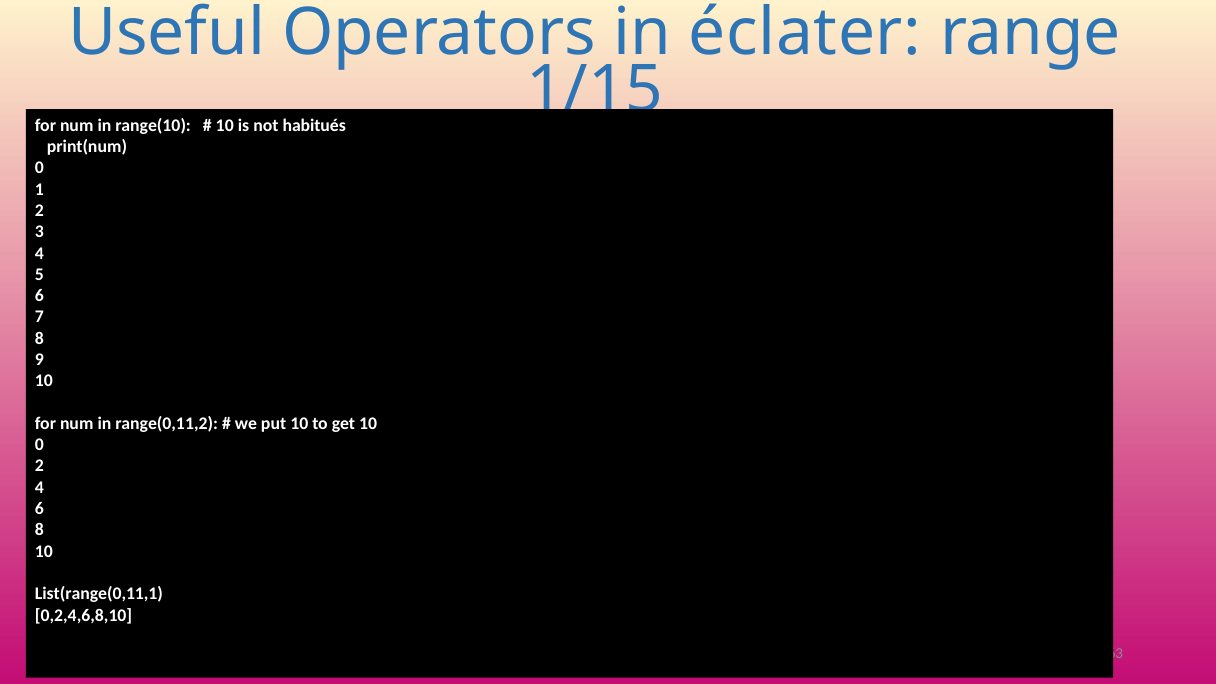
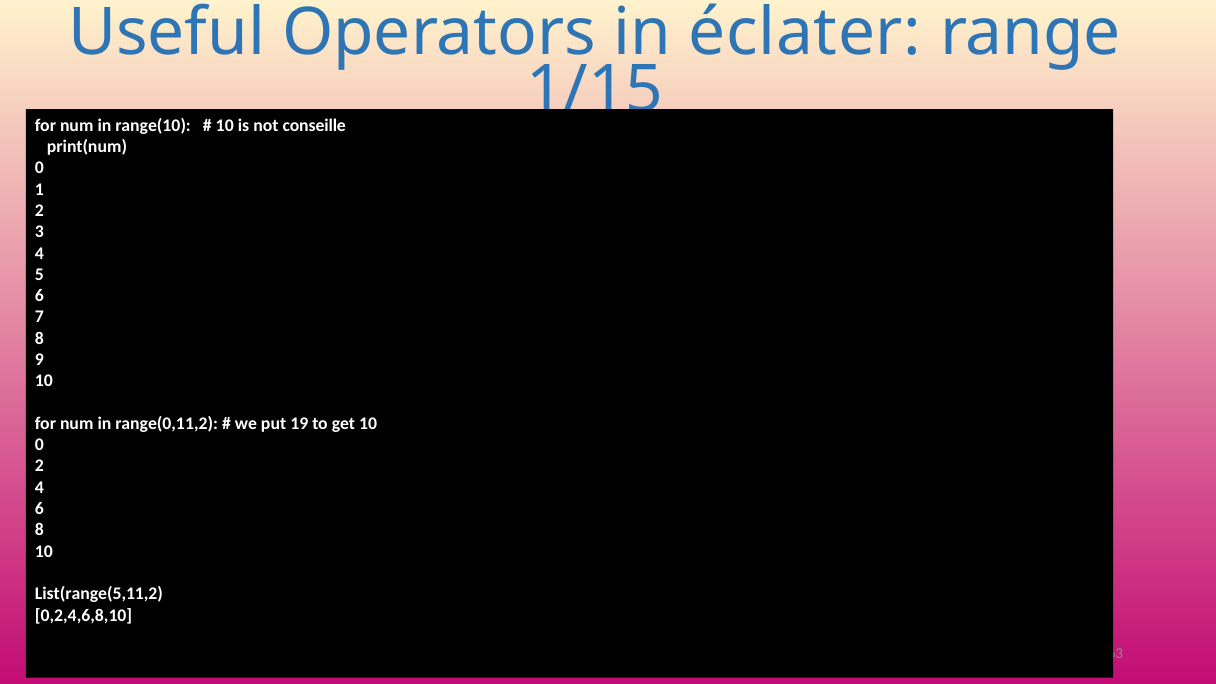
habitués: habitués -> conseille
put 10: 10 -> 19
List(range(0,11,1: List(range(0,11,1 -> List(range(5,11,2
